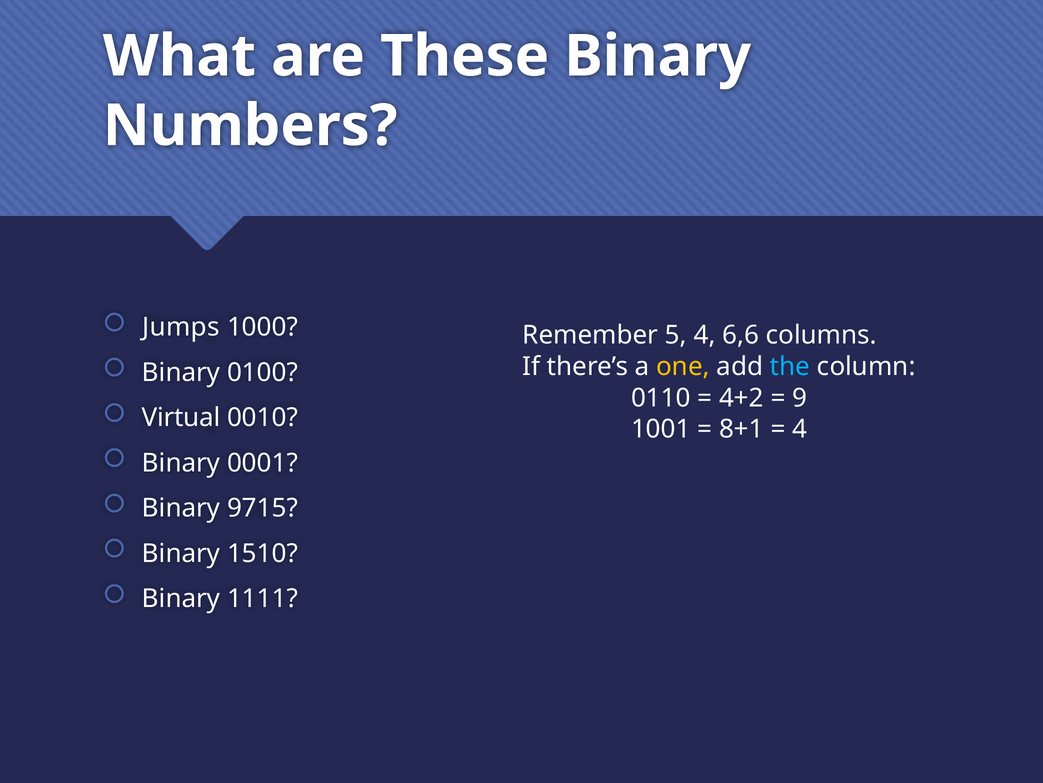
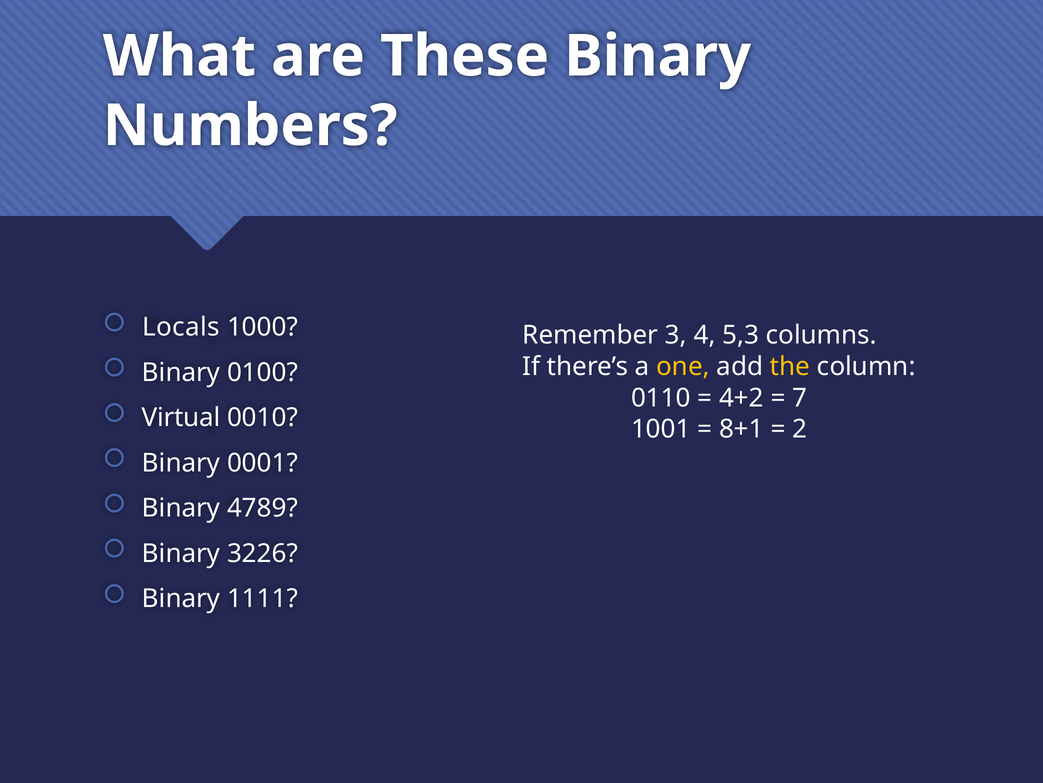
Jumps: Jumps -> Locals
5: 5 -> 3
6,6: 6,6 -> 5,3
the colour: light blue -> yellow
9: 9 -> 7
4 at (800, 429): 4 -> 2
9715: 9715 -> 4789
1510: 1510 -> 3226
